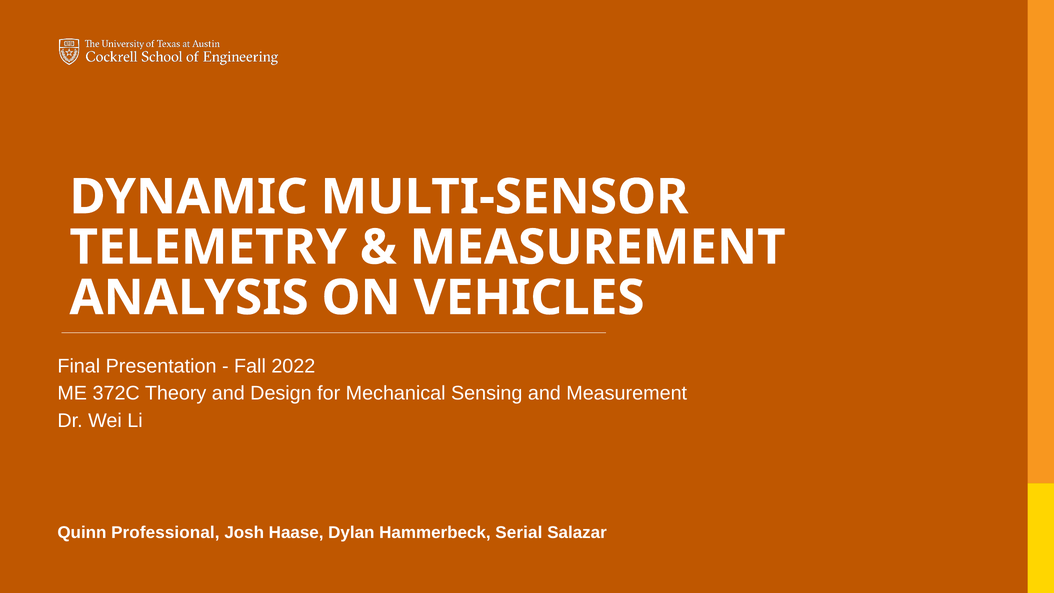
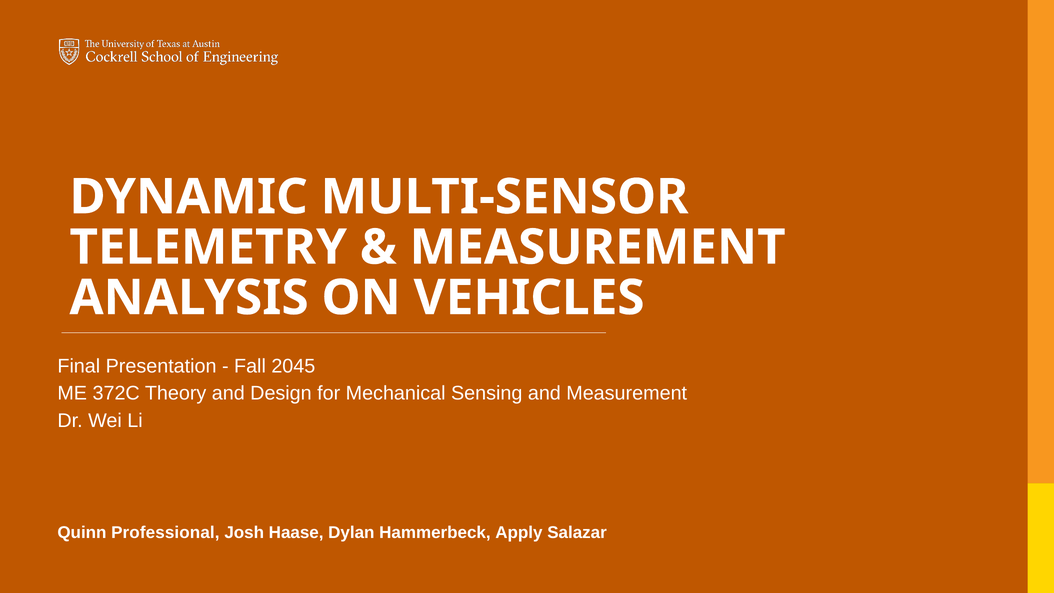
2022: 2022 -> 2045
Serial: Serial -> Apply
